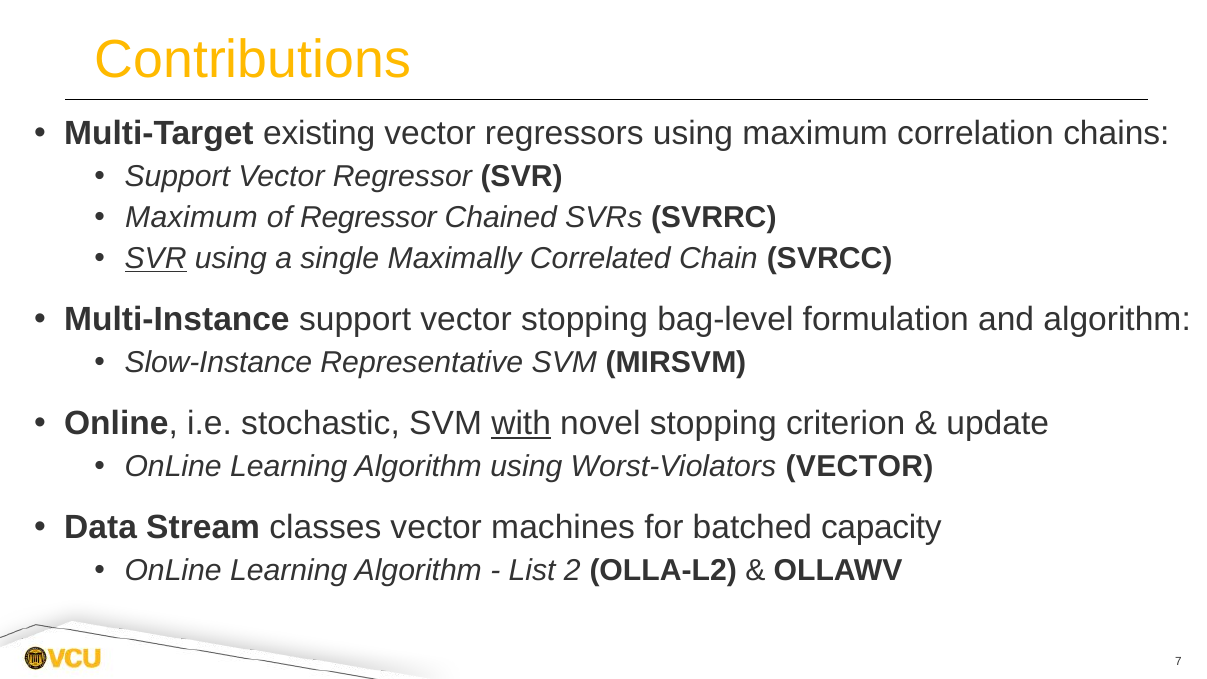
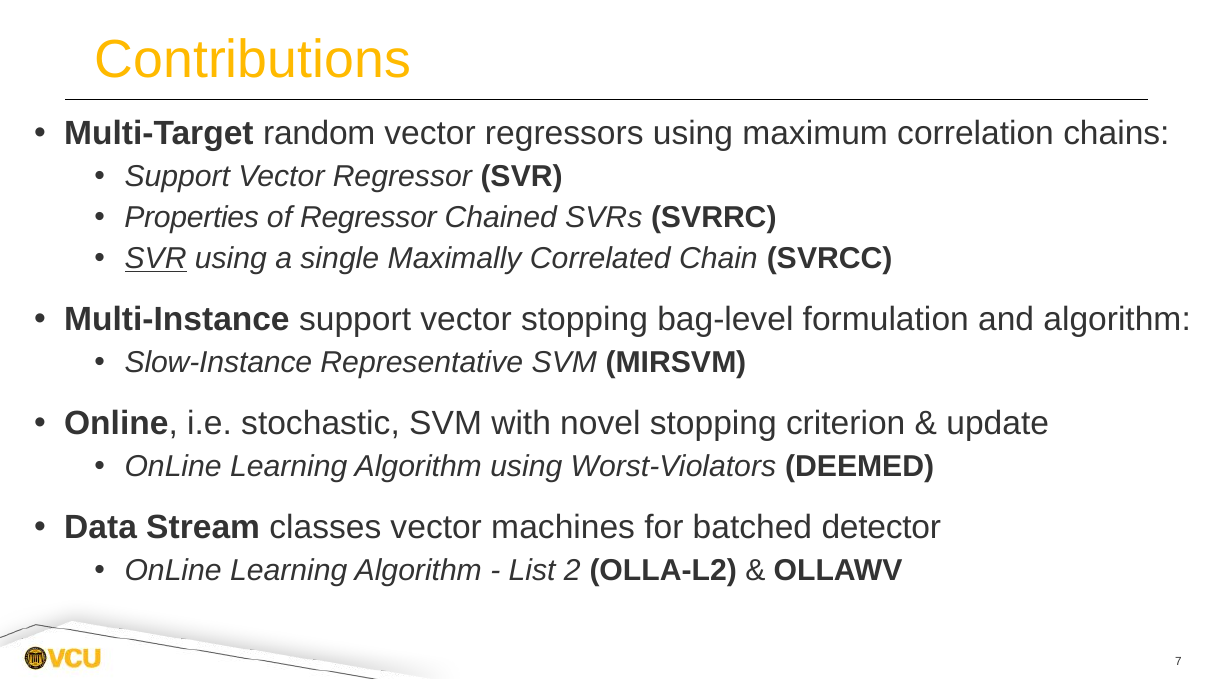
existing: existing -> random
Maximum at (191, 218): Maximum -> Properties
with underline: present -> none
Worst-Violators VECTOR: VECTOR -> DEEMED
capacity: capacity -> detector
